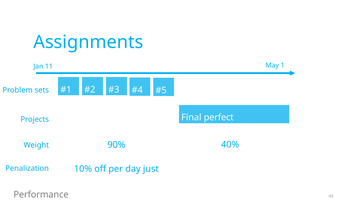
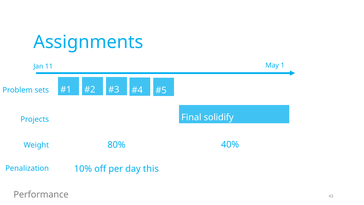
perfect: perfect -> solidify
90%: 90% -> 80%
just: just -> this
